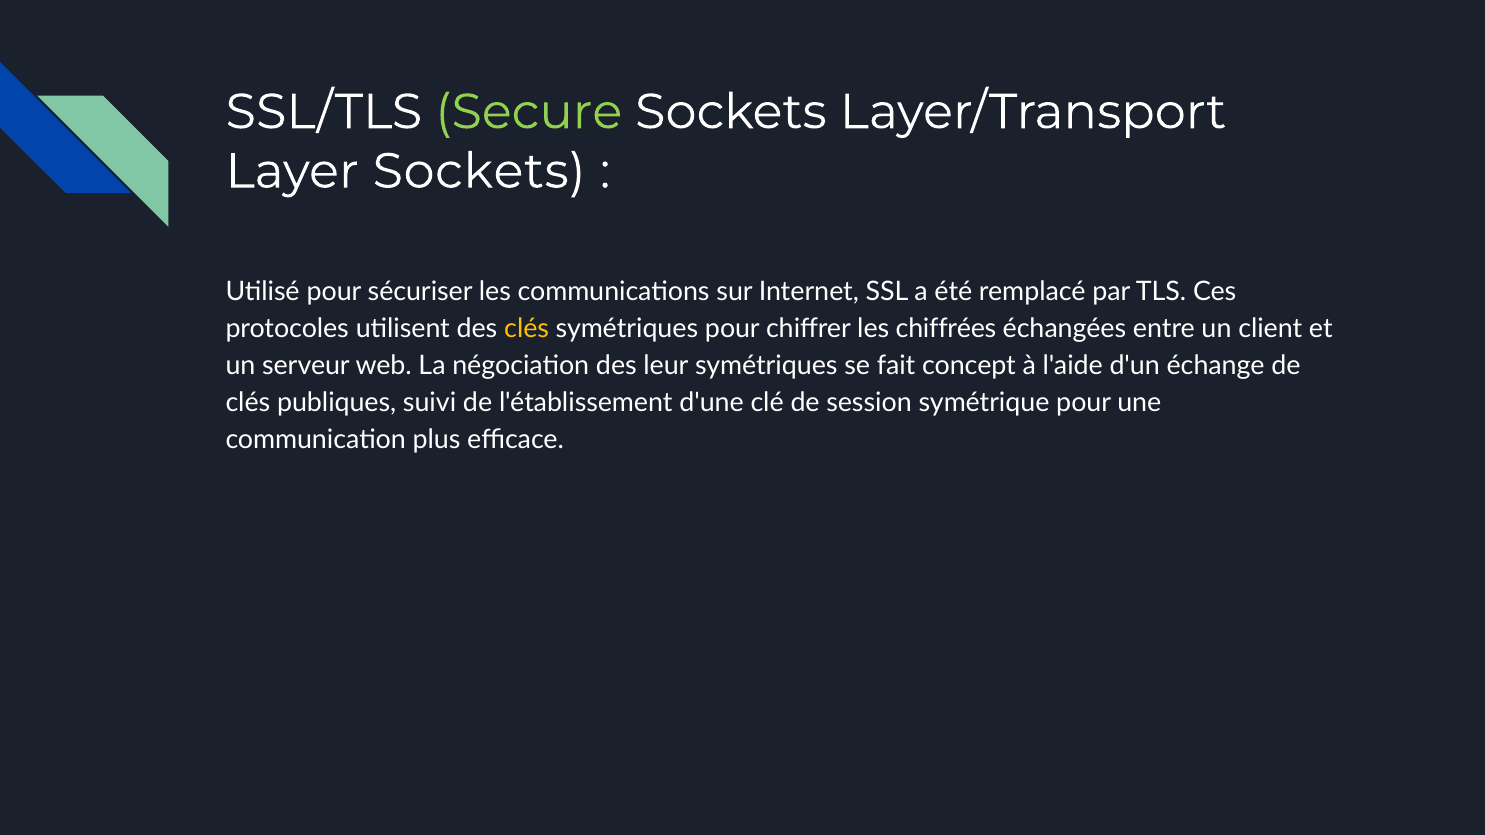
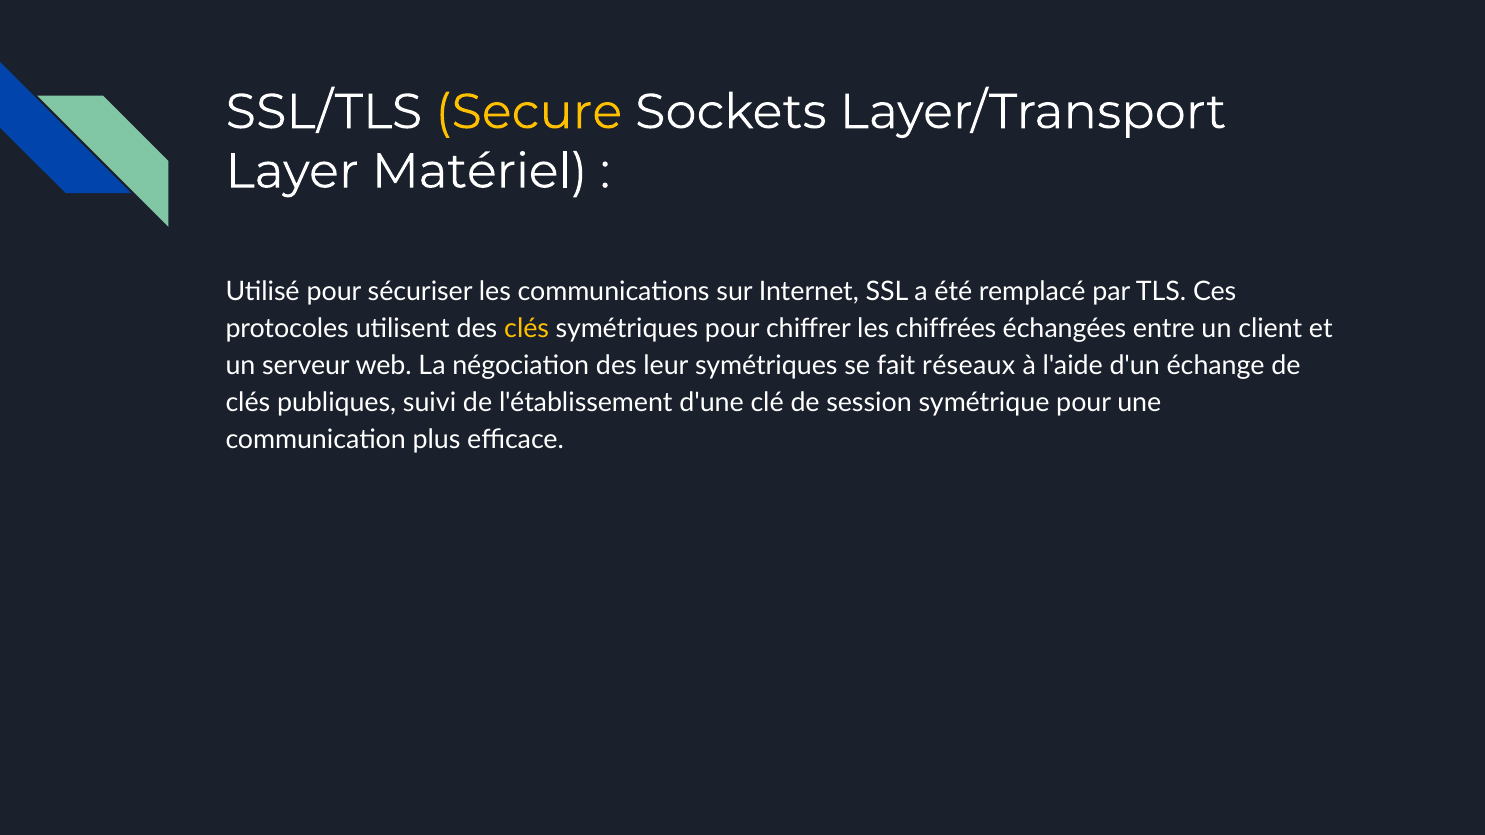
Secure colour: light green -> yellow
Layer Sockets: Sockets -> Matériel
concept: concept -> réseaux
